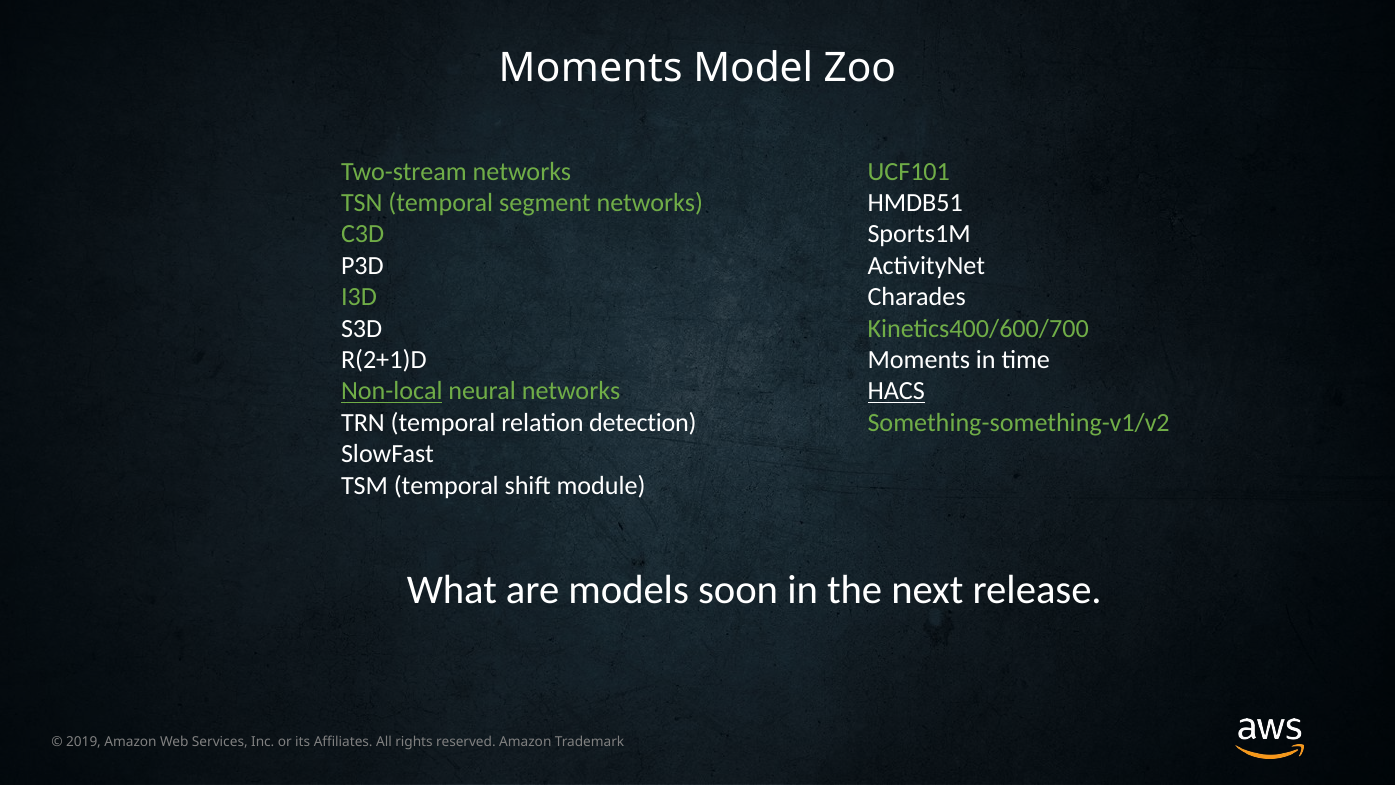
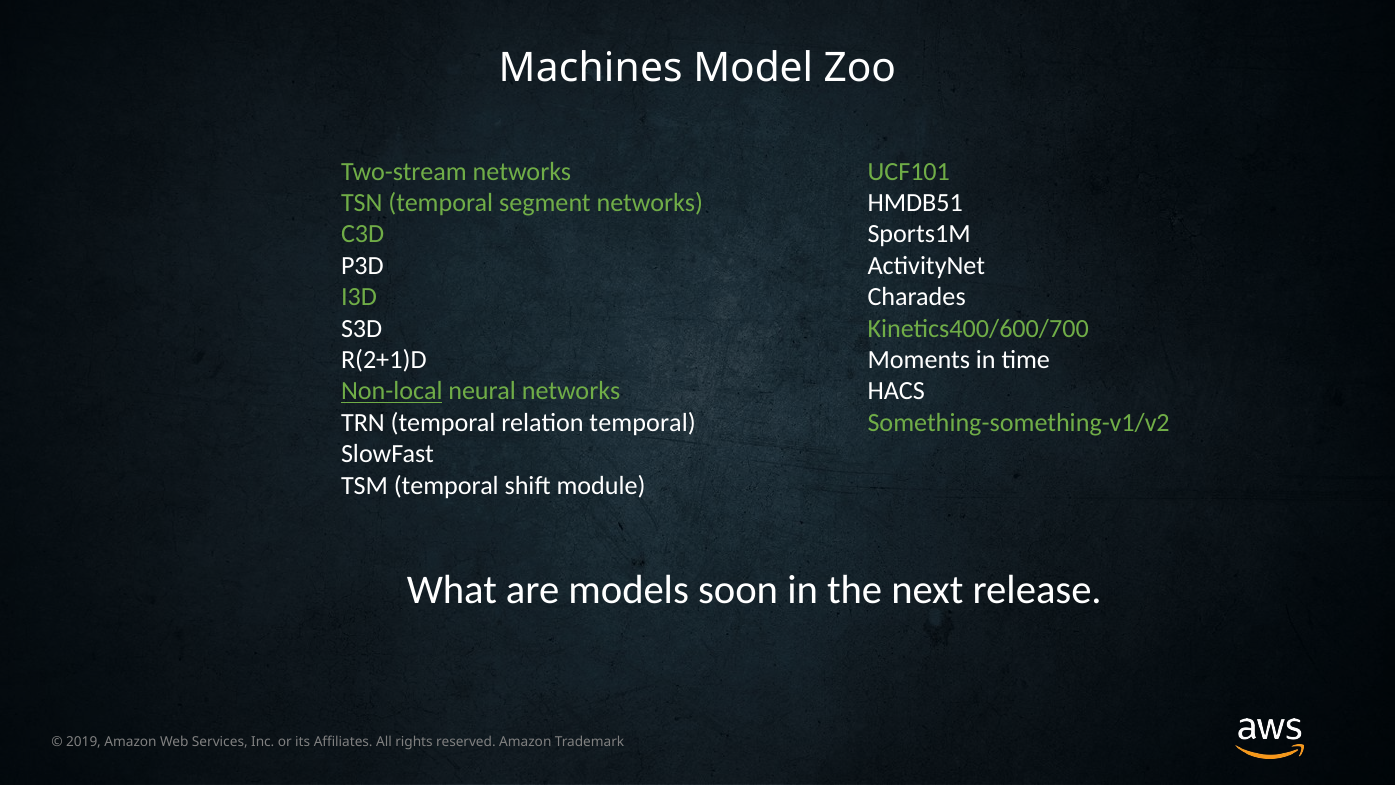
Moments at (591, 68): Moments -> Machines
HACS underline: present -> none
relation detection: detection -> temporal
